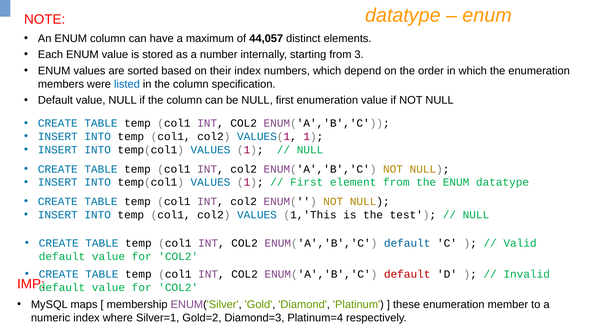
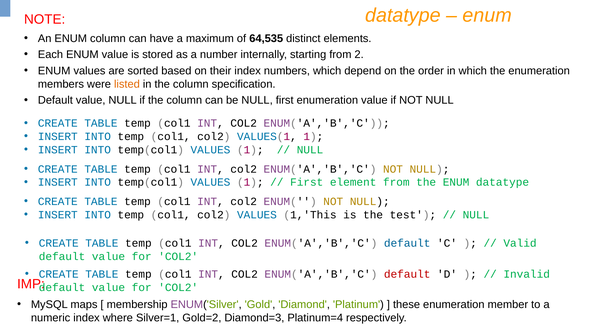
44,057: 44,057 -> 64,535
3: 3 -> 2
listed colour: blue -> orange
